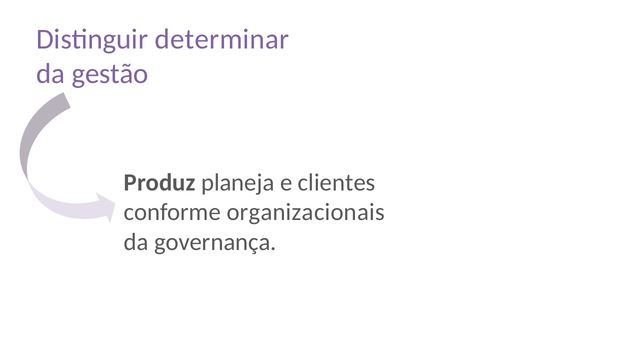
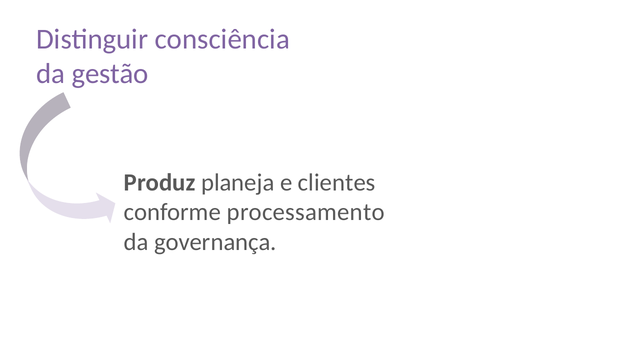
determinar: determinar -> consciência
organizacionais: organizacionais -> processamento
